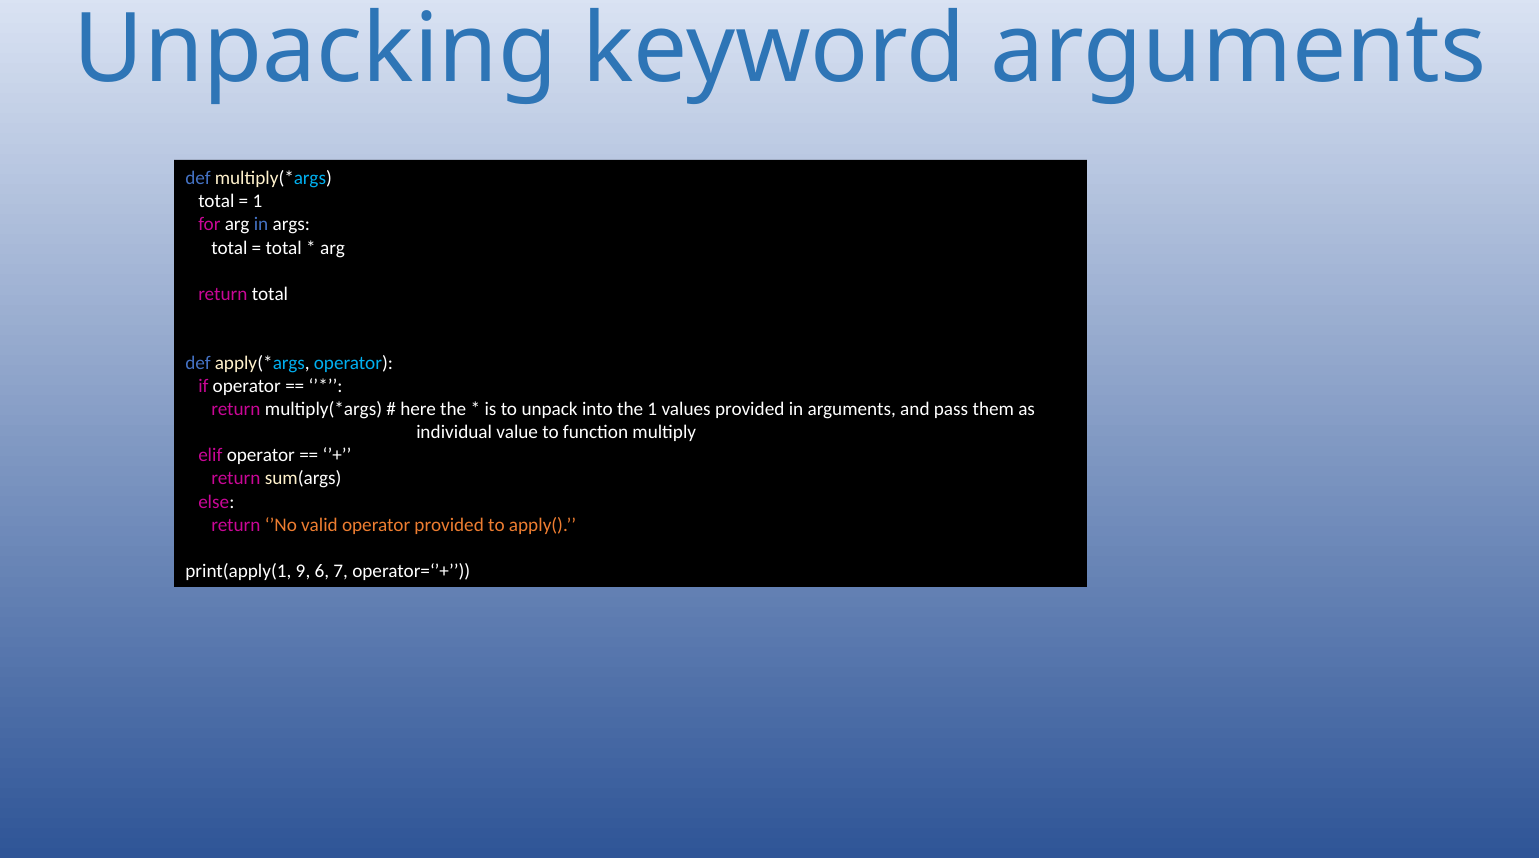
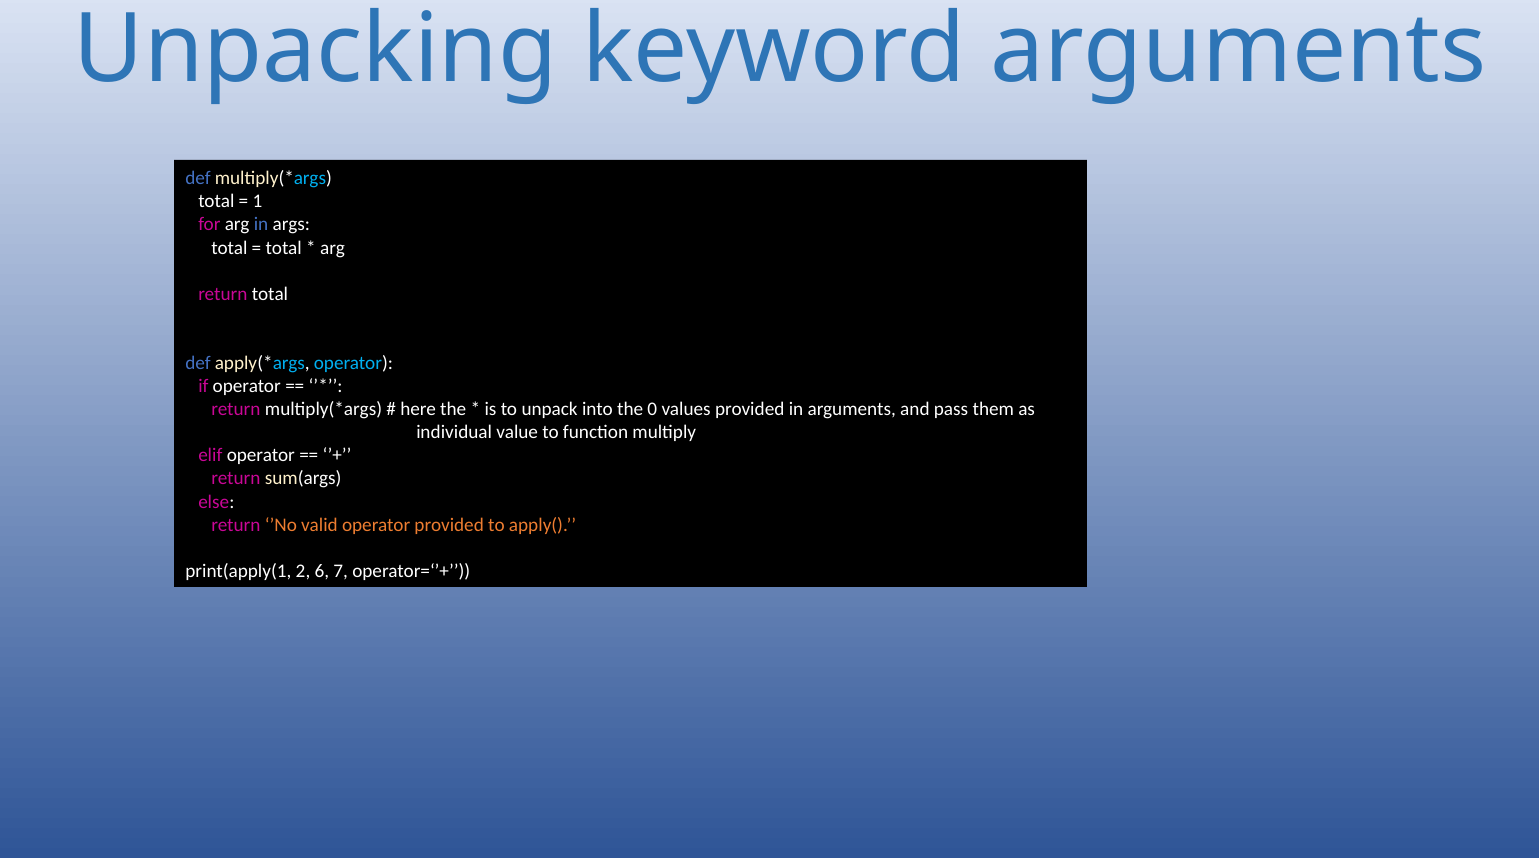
the 1: 1 -> 0
9: 9 -> 2
